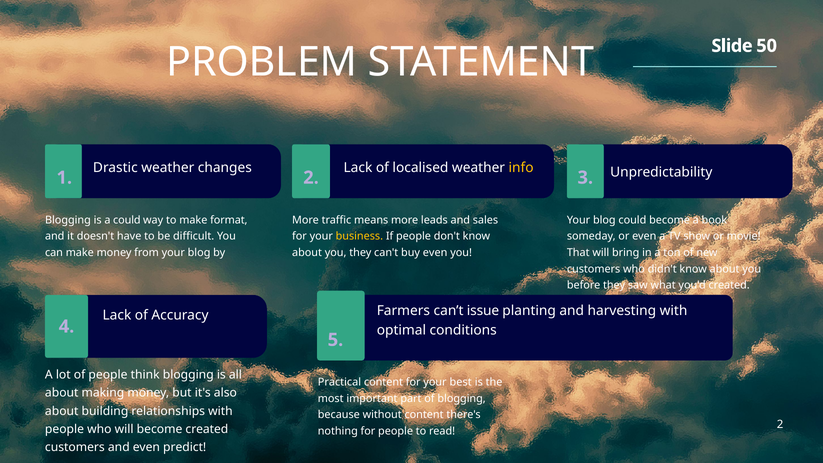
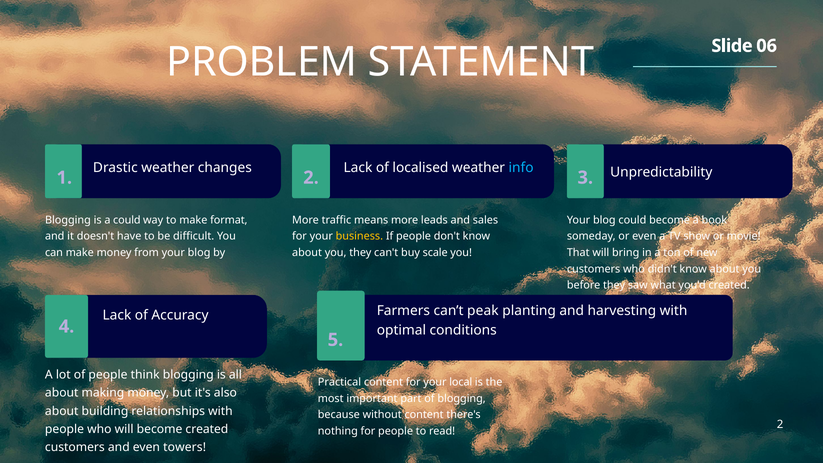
50: 50 -> 06
info colour: yellow -> light blue
buy even: even -> scale
issue: issue -> peak
best: best -> local
predict: predict -> towers
